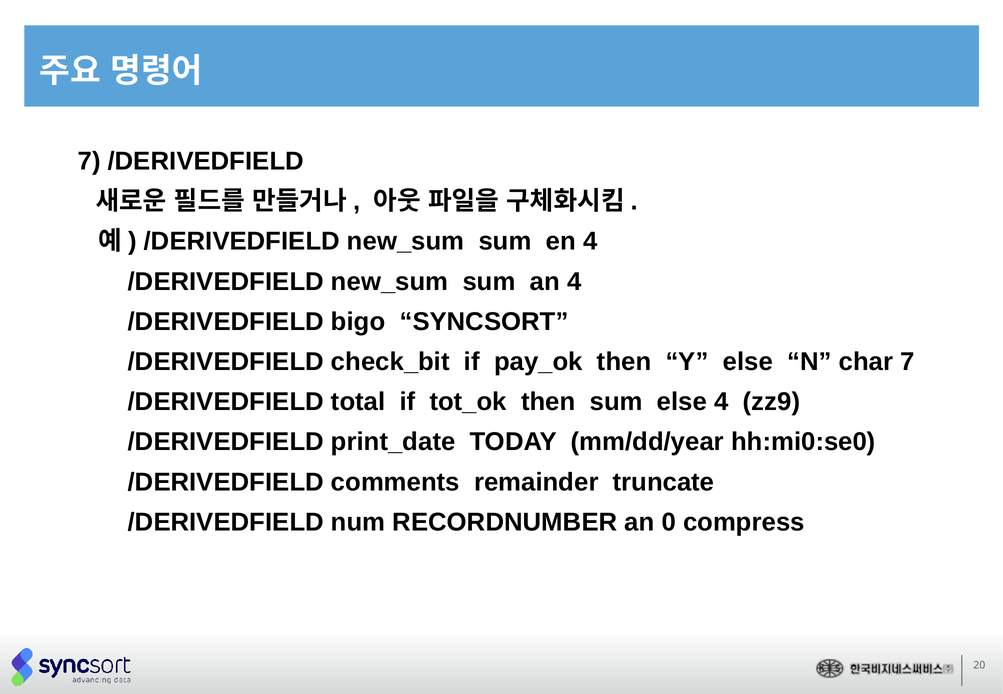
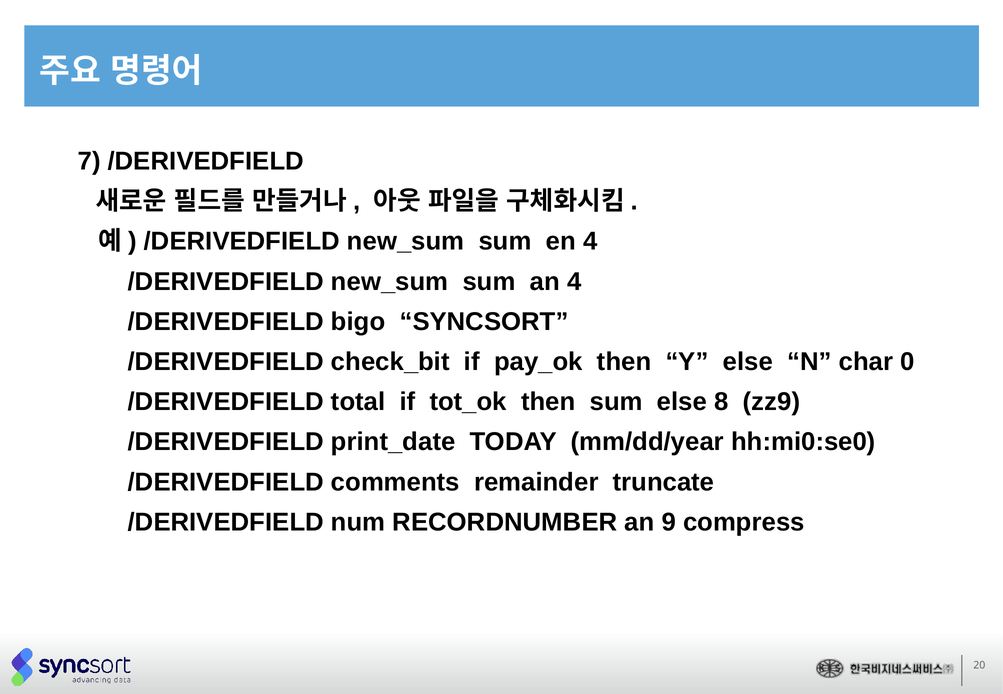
char 7: 7 -> 0
else 4: 4 -> 8
0: 0 -> 9
